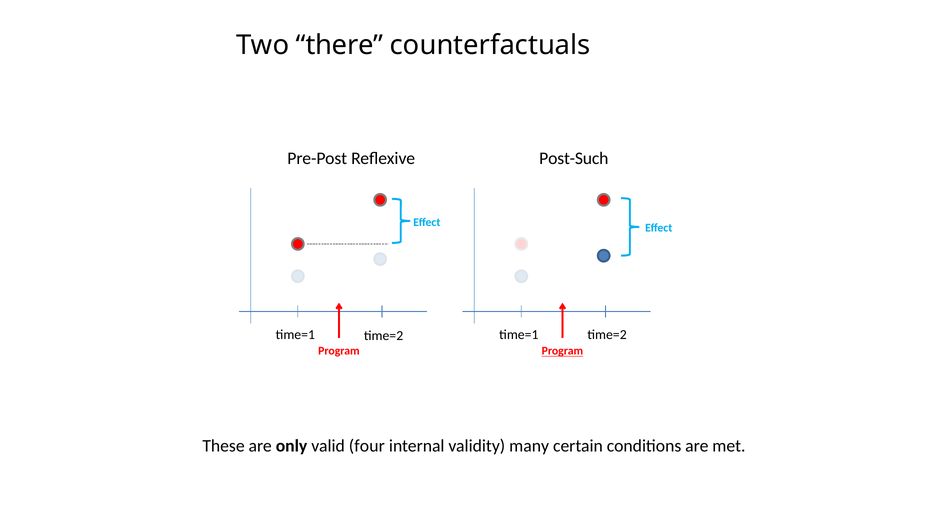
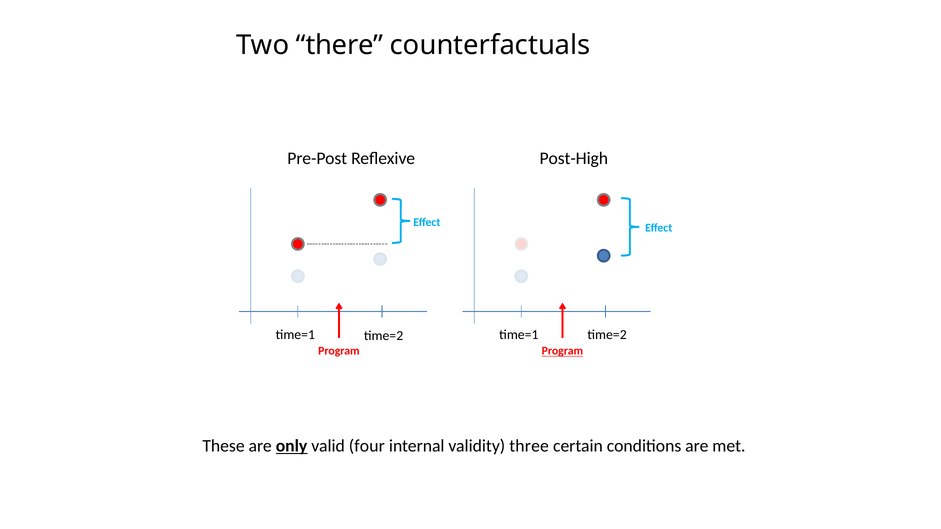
Post-Such: Post-Such -> Post-High
only underline: none -> present
many: many -> three
